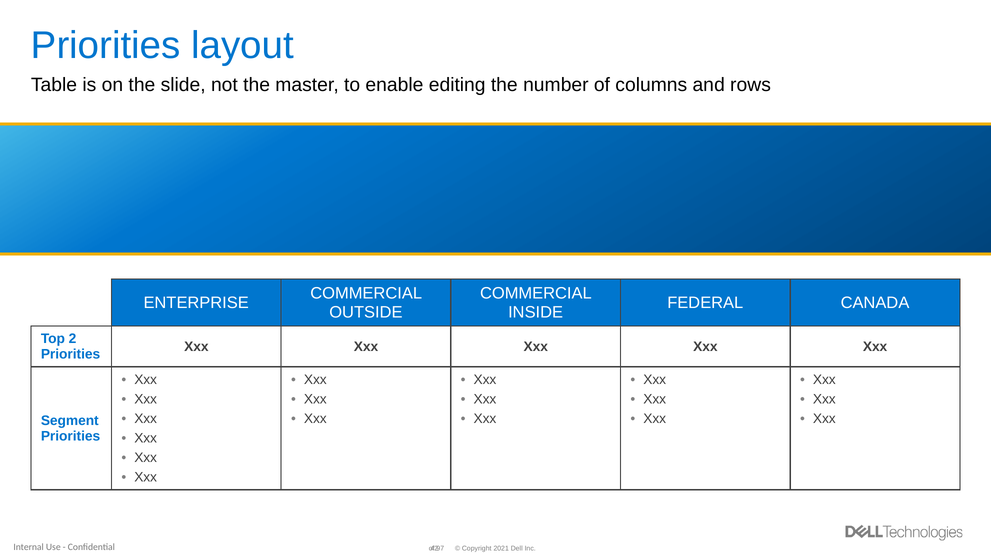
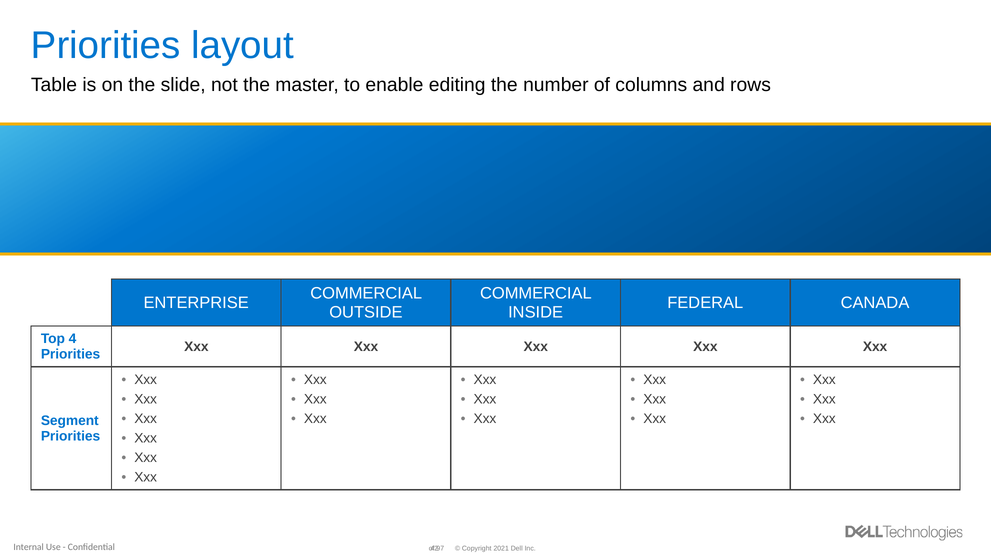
2: 2 -> 4
